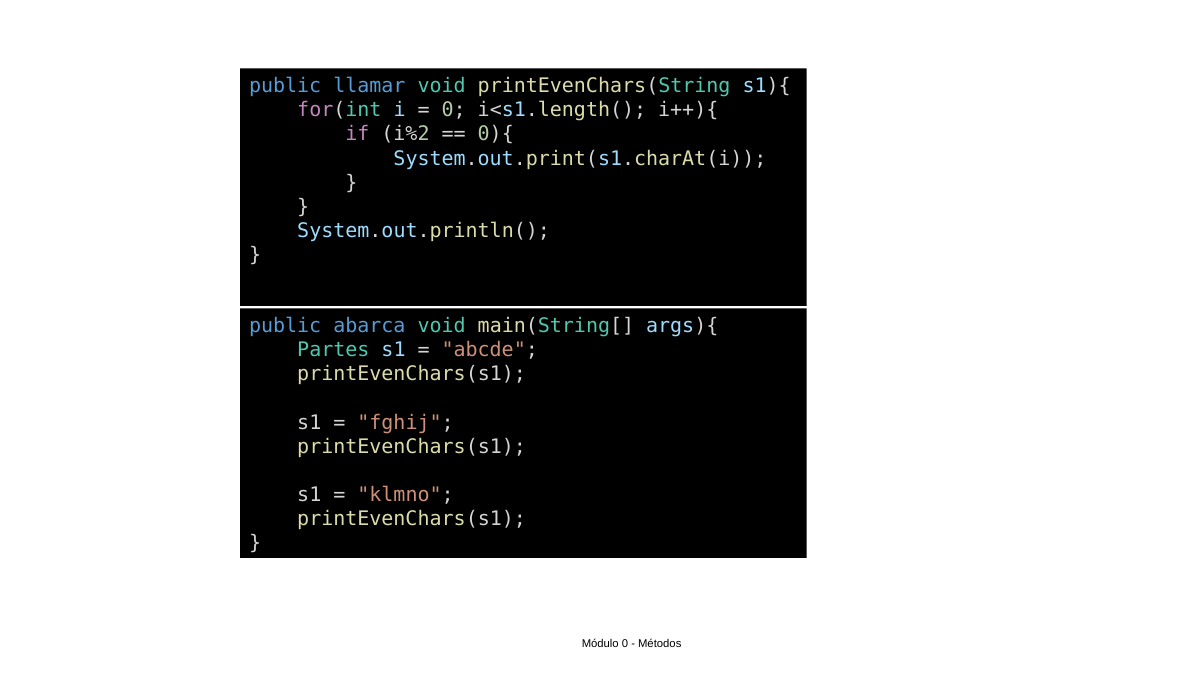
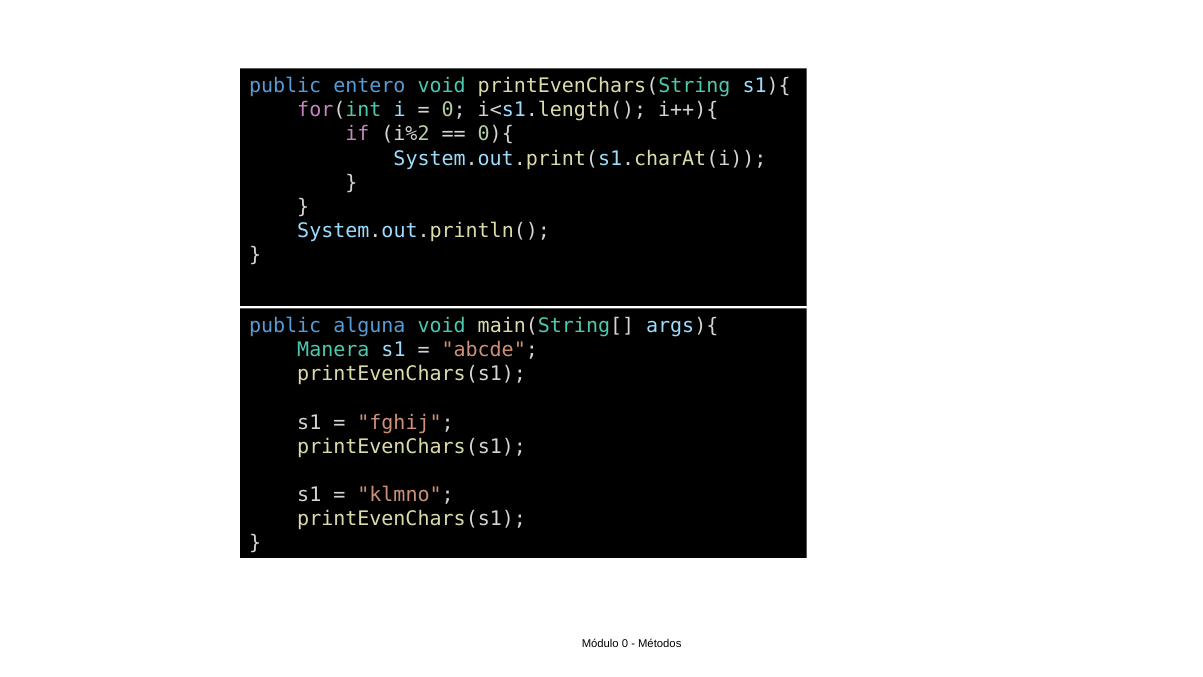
llamar: llamar -> entero
abarca: abarca -> alguna
Partes: Partes -> Manera
